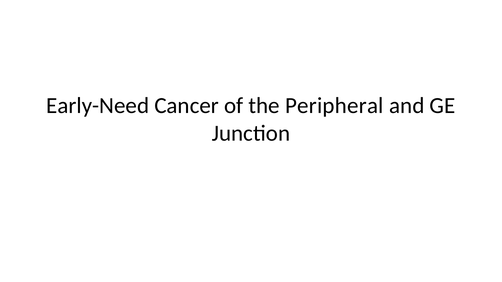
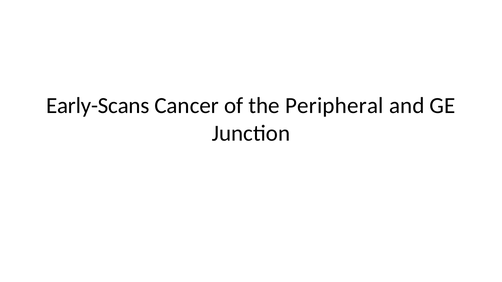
Early-Need: Early-Need -> Early-Scans
